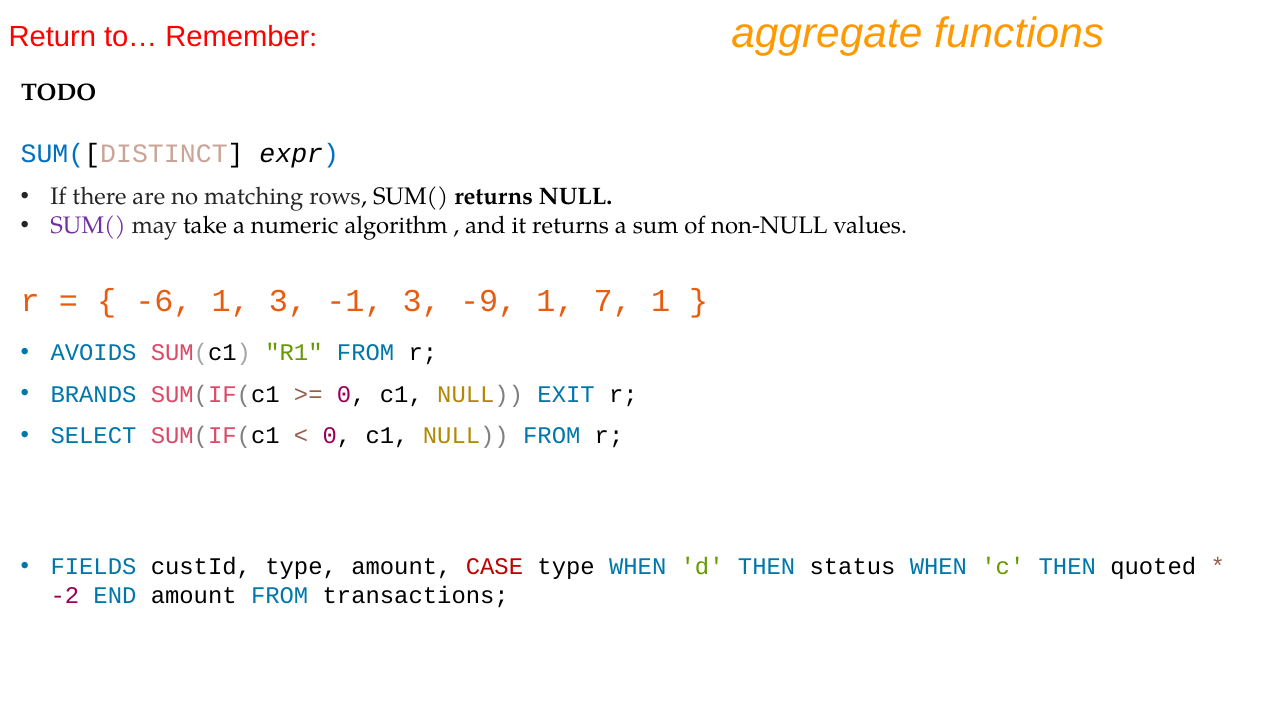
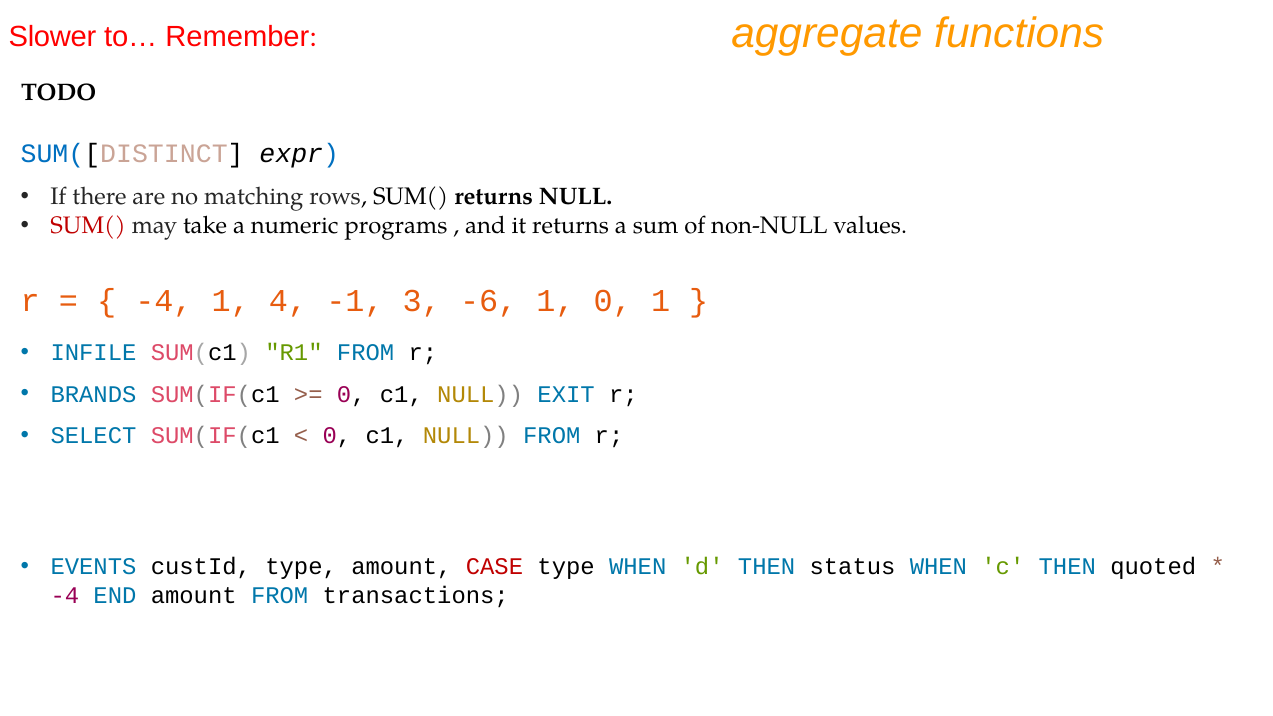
Return: Return -> Slower
SUM( at (88, 225) colour: purple -> red
algorithm: algorithm -> programs
-6 at (164, 301): -6 -> -4
1 3: 3 -> 4
-9: -9 -> -6
1 7: 7 -> 0
AVOIDS: AVOIDS -> INFILE
FIELDS: FIELDS -> EVENTS
-2 at (65, 595): -2 -> -4
